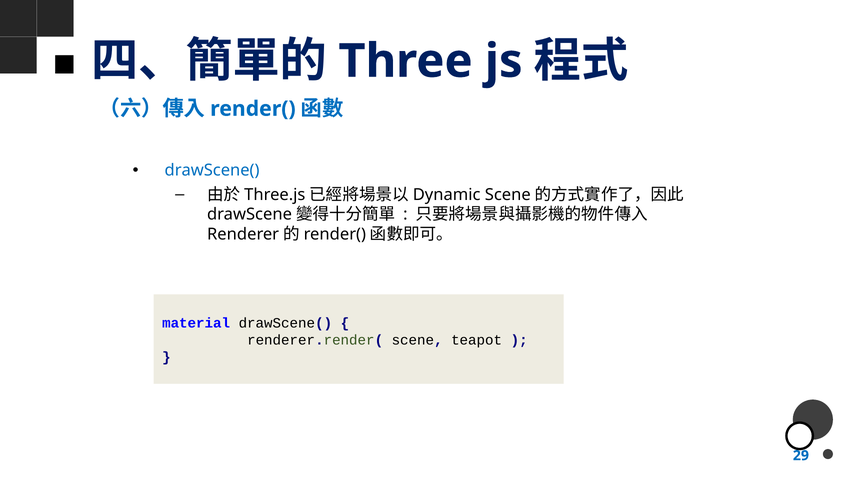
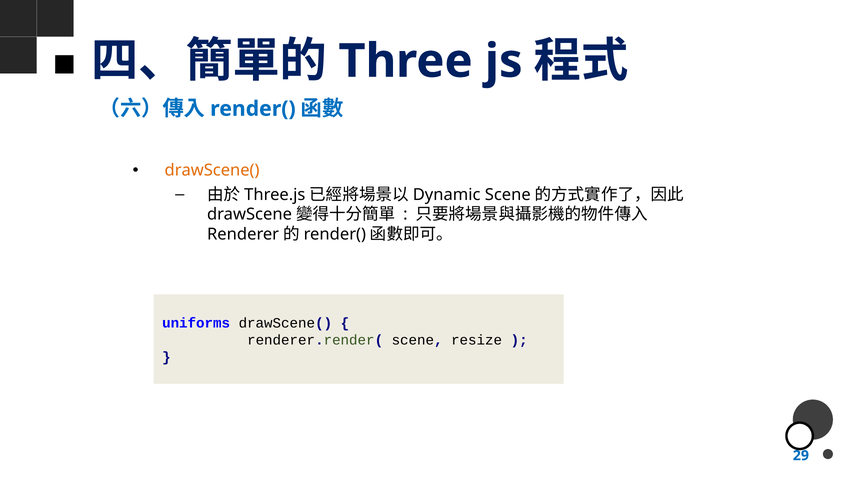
drawScene( at (212, 171) colour: blue -> orange
material: material -> uniforms
teapot: teapot -> resize
